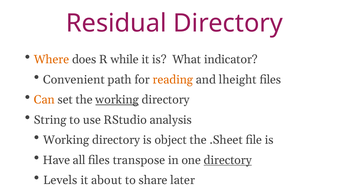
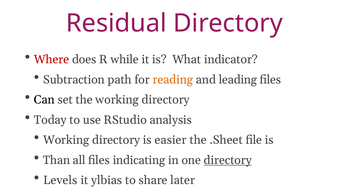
Where colour: orange -> red
Convenient: Convenient -> Subtraction
lheight: lheight -> leading
Can colour: orange -> black
working at (117, 100) underline: present -> none
String: String -> Today
object: object -> easier
Have: Have -> Than
transpose: transpose -> indicating
about: about -> ylbias
